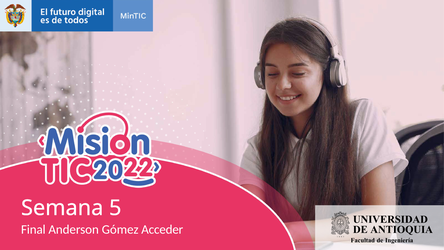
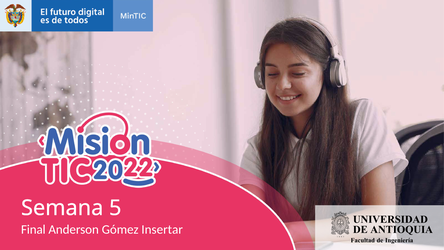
Acceder: Acceder -> Insertar
